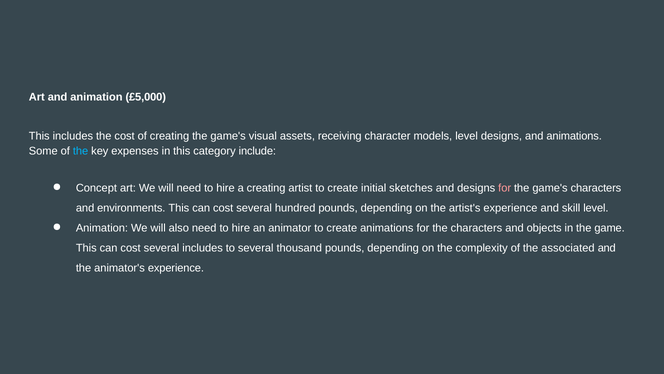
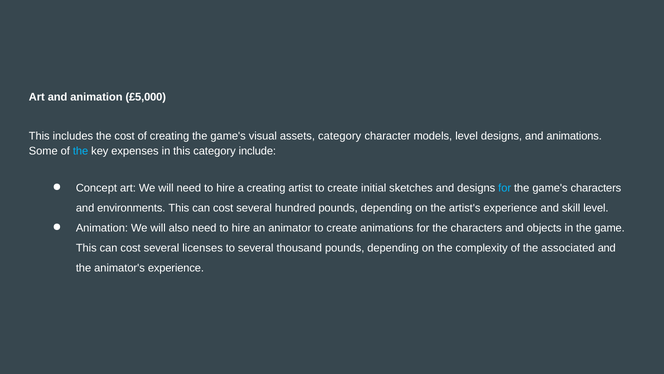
assets receiving: receiving -> category
for at (505, 188) colour: pink -> light blue
several includes: includes -> licenses
